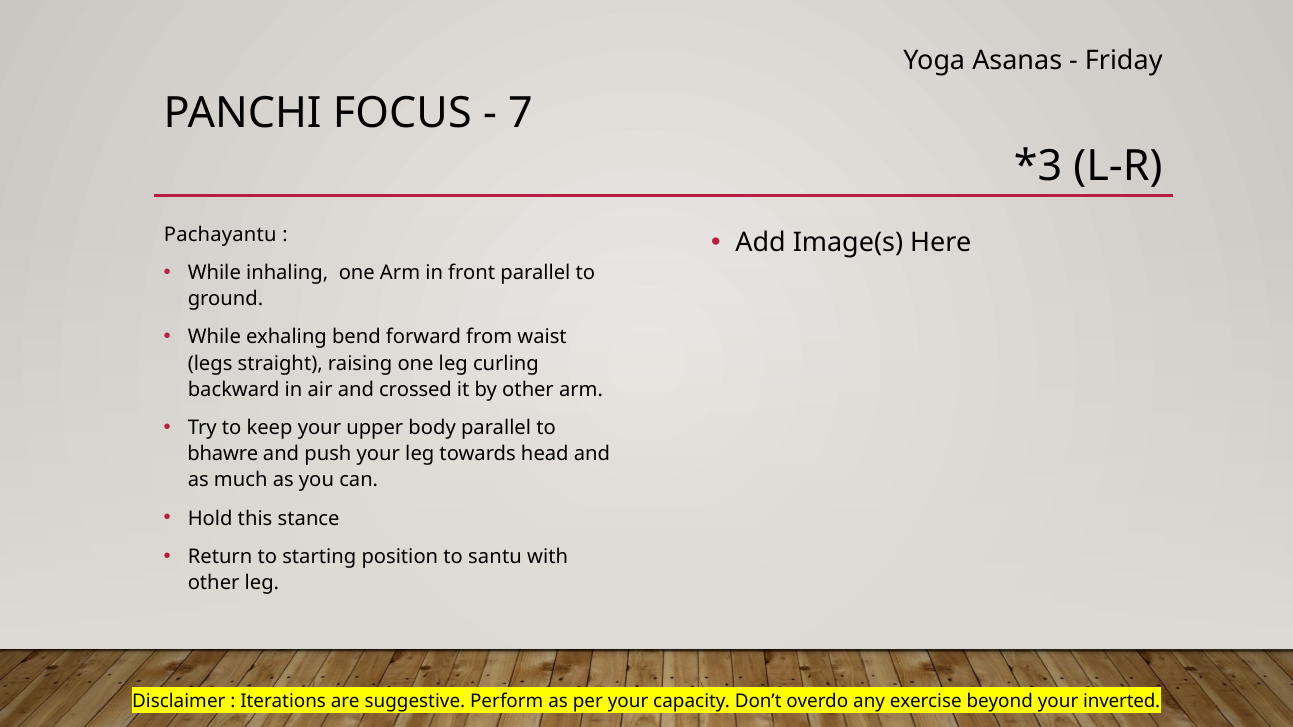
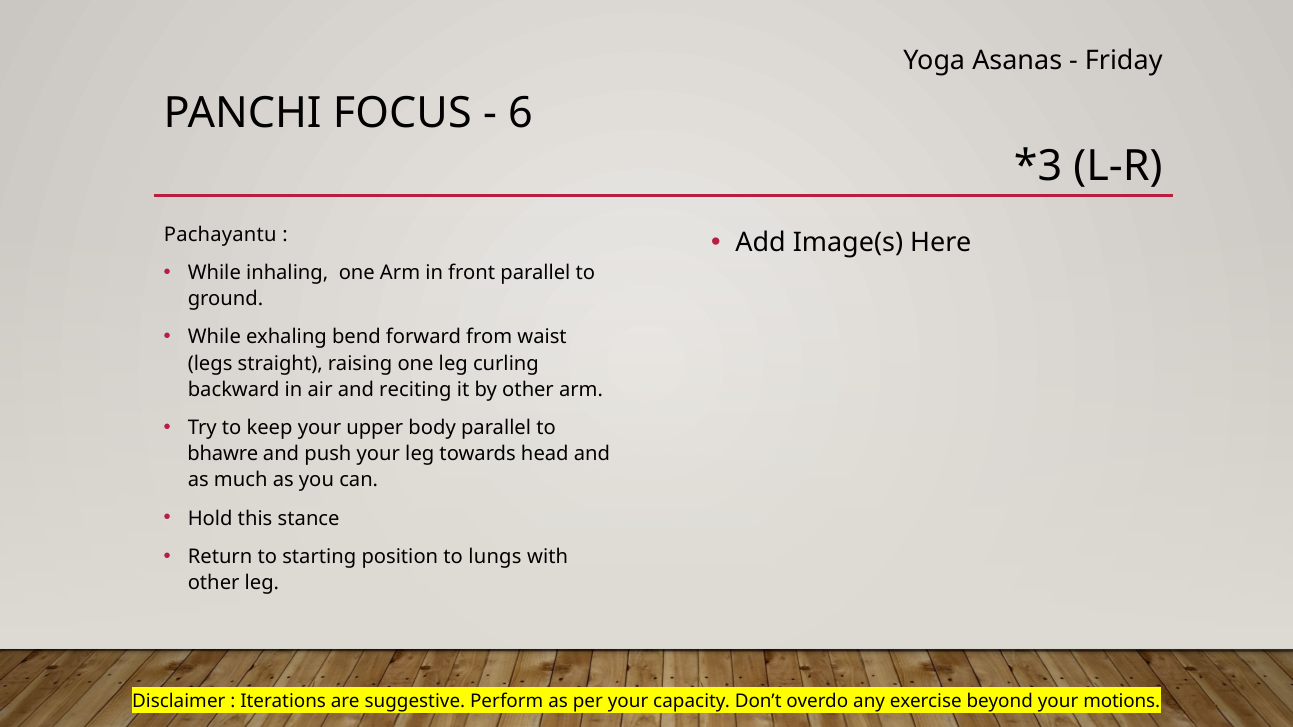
7: 7 -> 6
crossed: crossed -> reciting
santu: santu -> lungs
inverted: inverted -> motions
